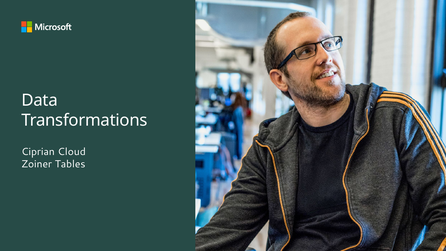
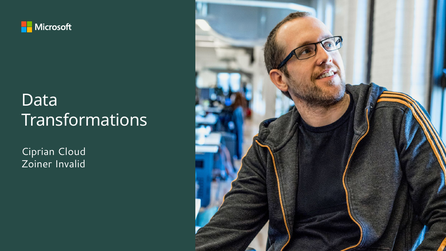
Tables: Tables -> Invalid
